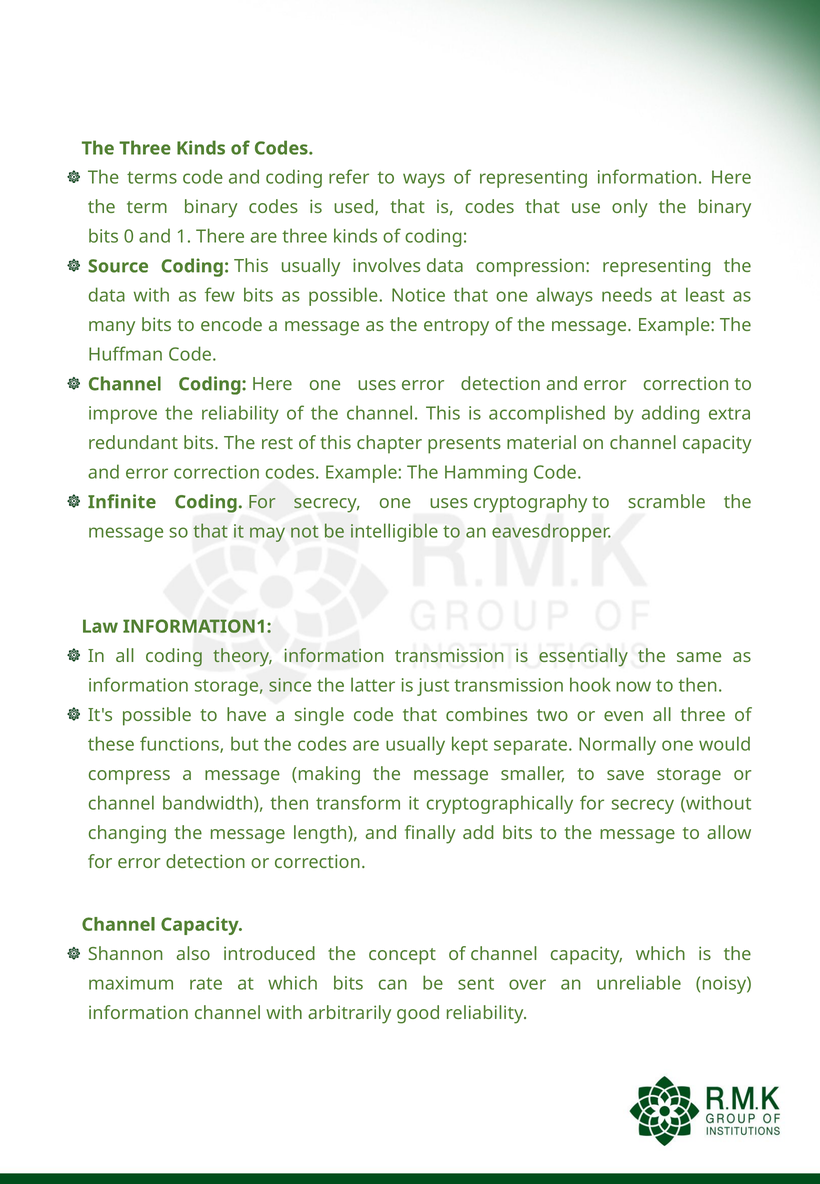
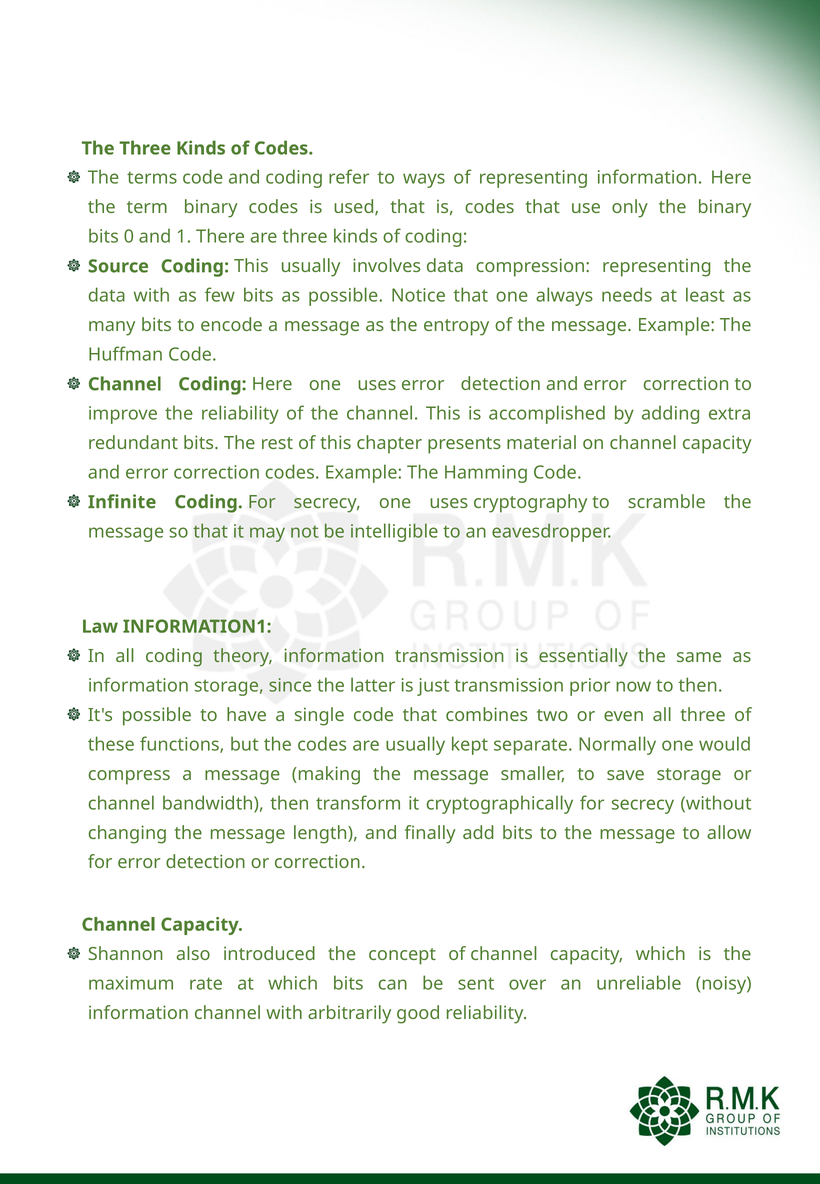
hook: hook -> prior
